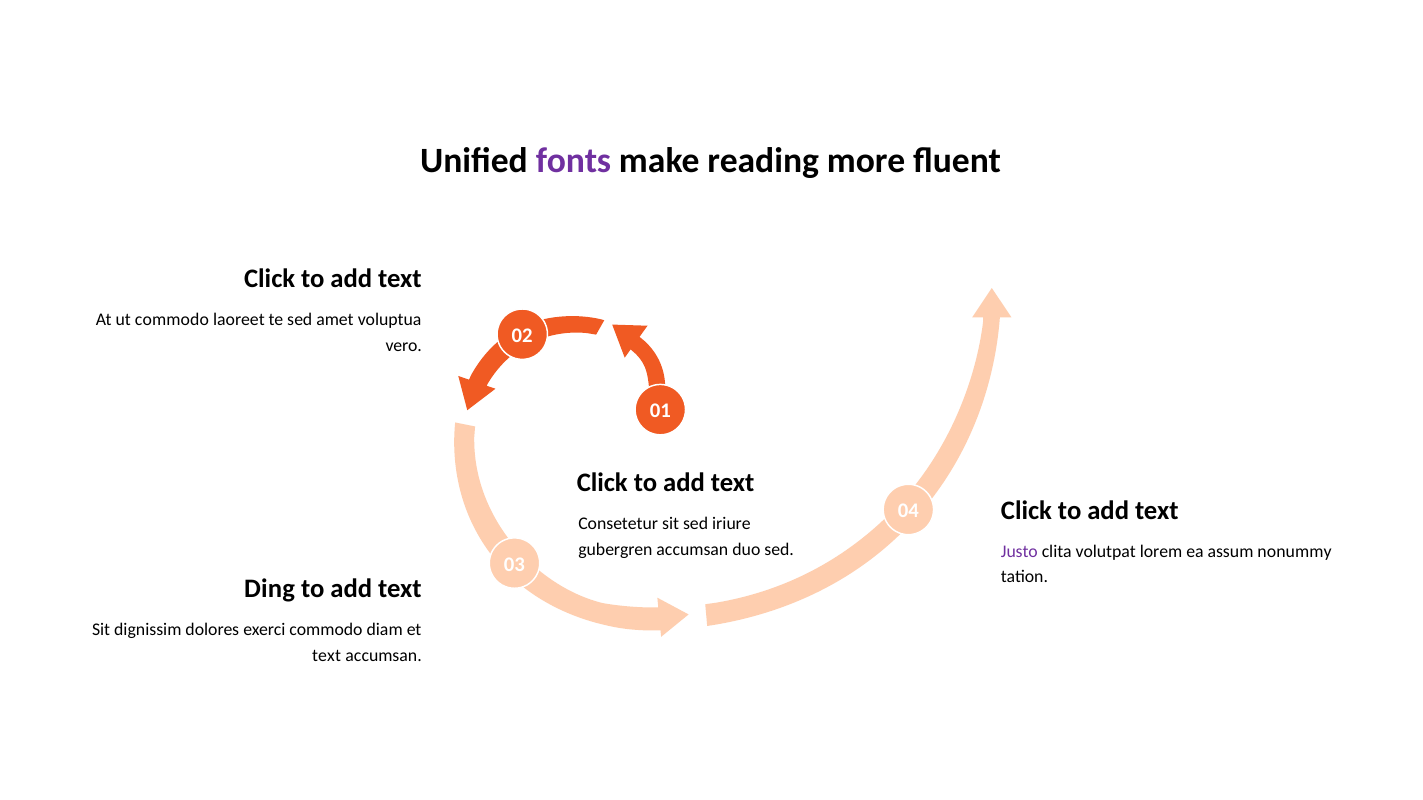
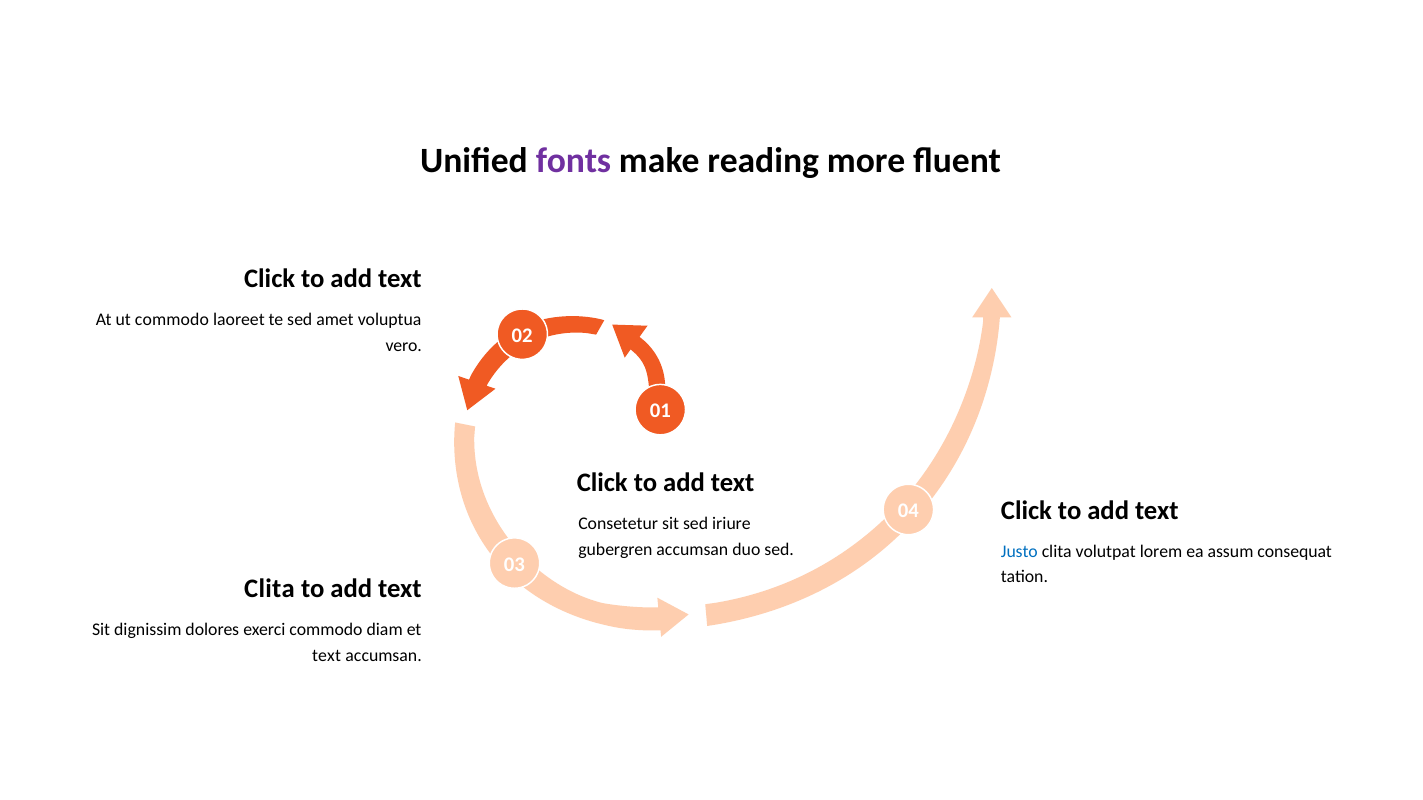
Justo colour: purple -> blue
nonummy: nonummy -> consequat
Ding at (270, 589): Ding -> Clita
